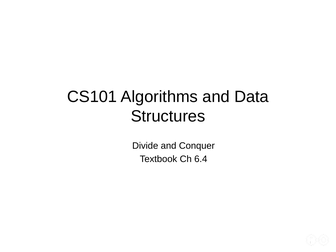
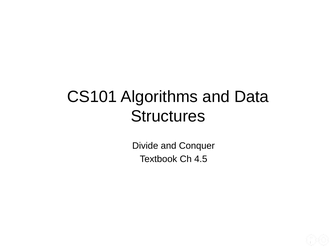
6.4: 6.4 -> 4.5
